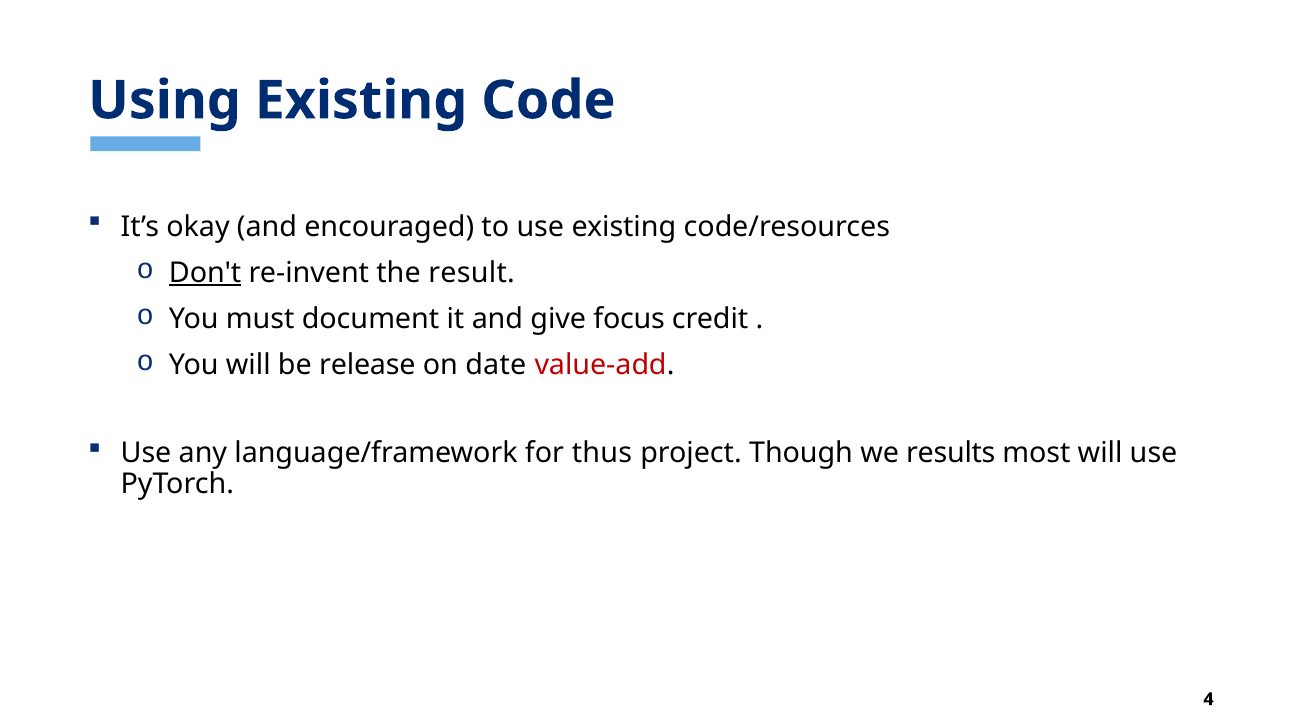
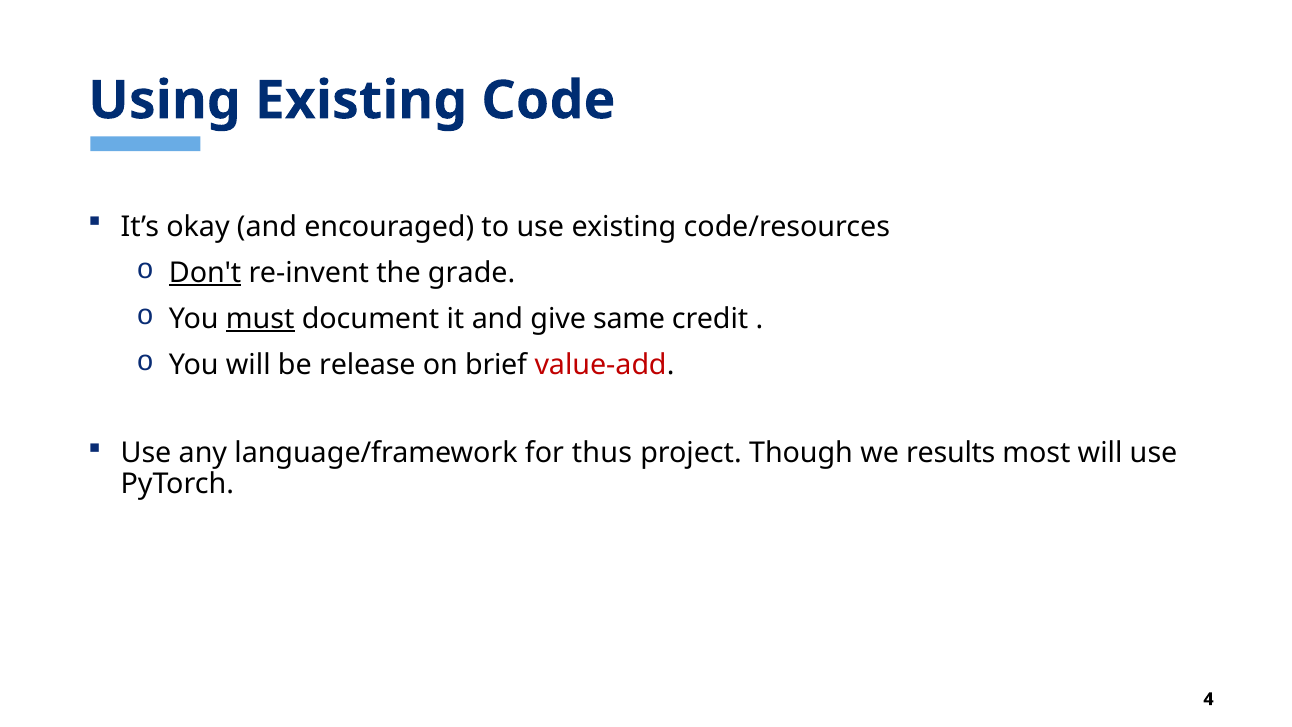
result: result -> grade
must underline: none -> present
focus: focus -> same
date: date -> brief
